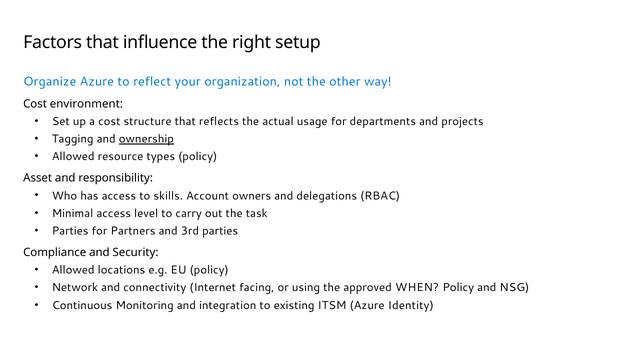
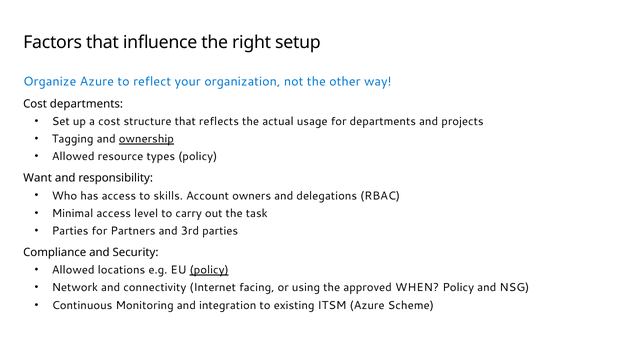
Cost environment: environment -> departments
Asset: Asset -> Want
policy at (209, 270) underline: none -> present
Identity: Identity -> Scheme
